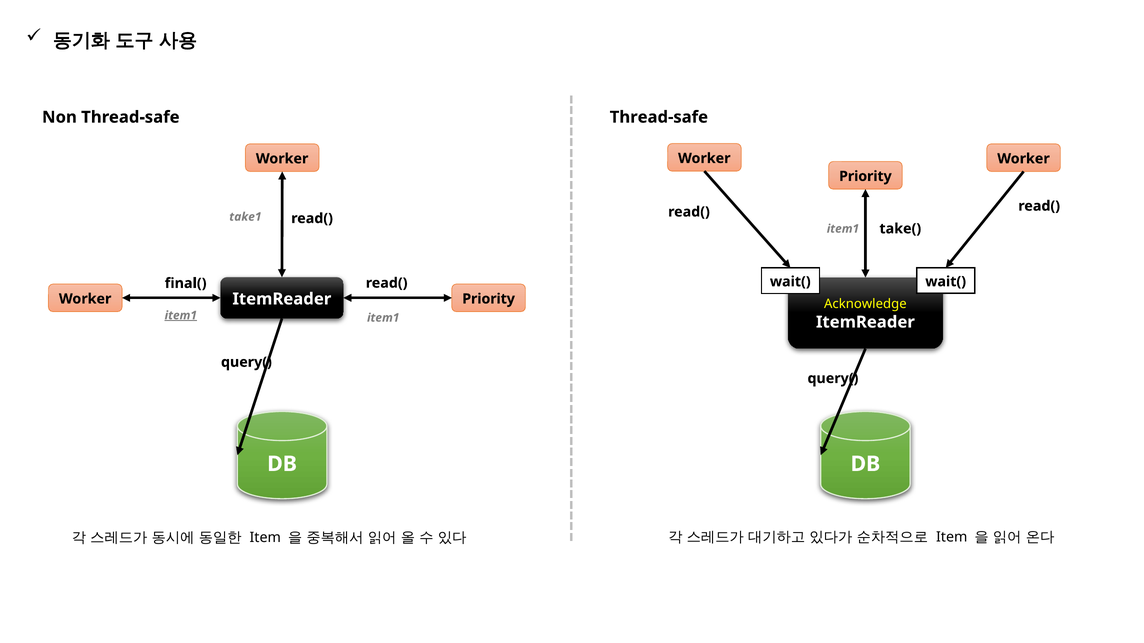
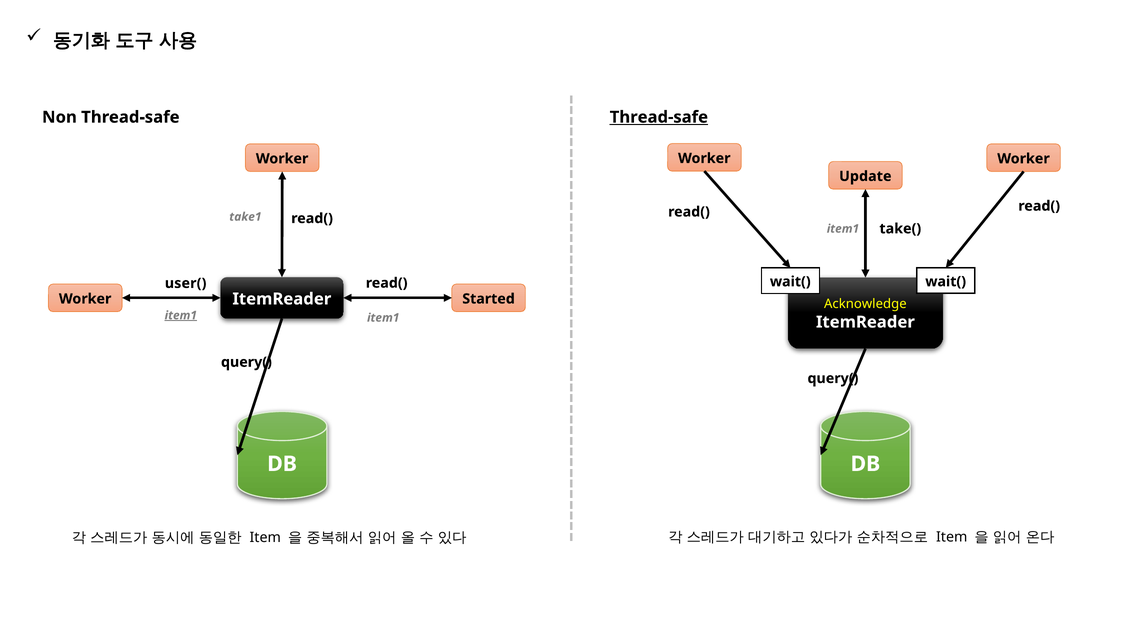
Thread-safe at (659, 117) underline: none -> present
Priority at (865, 176): Priority -> Update
final(: final( -> user(
Priority at (489, 299): Priority -> Started
